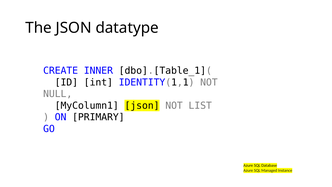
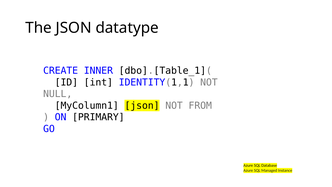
LIST: LIST -> FROM
